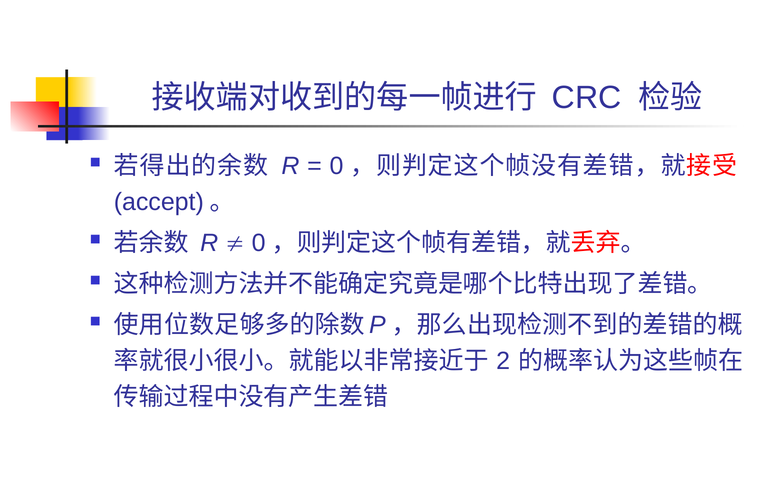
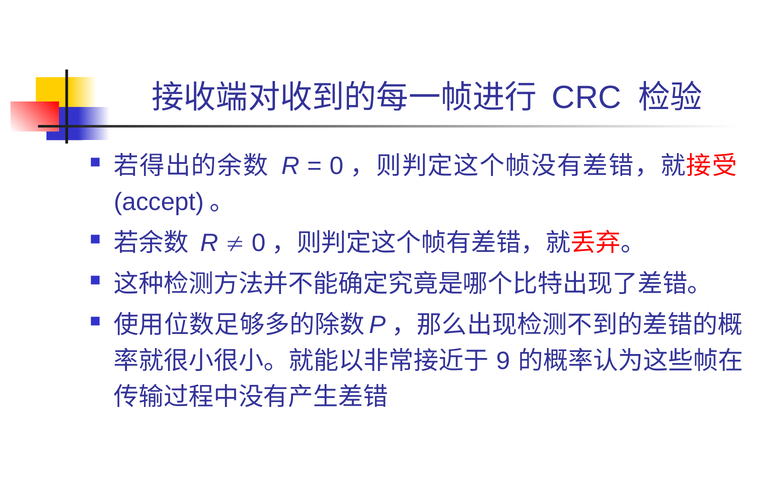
2: 2 -> 9
